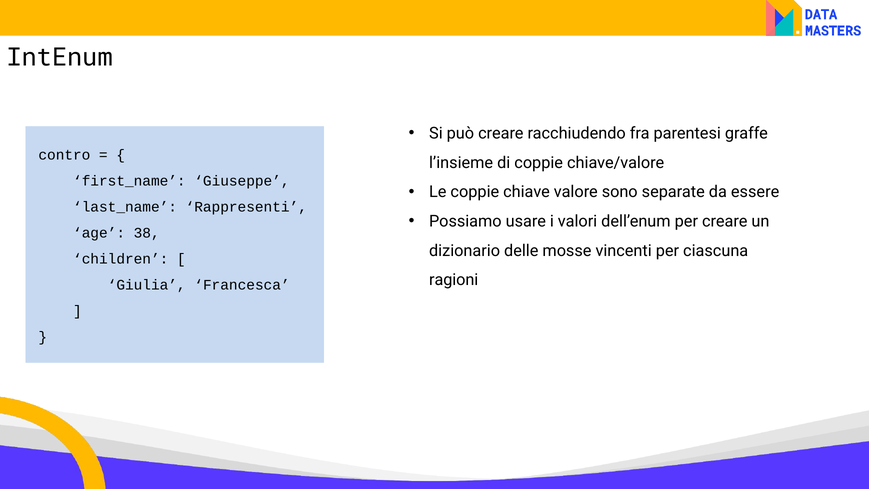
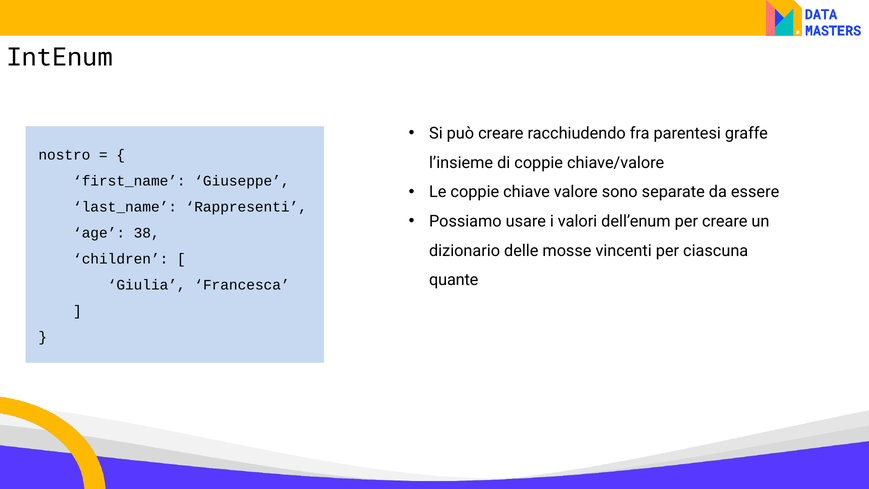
contro: contro -> nostro
ragioni: ragioni -> quante
